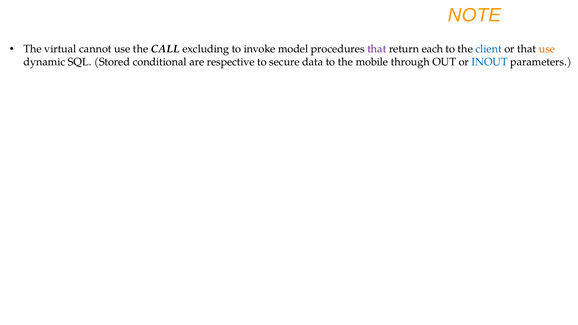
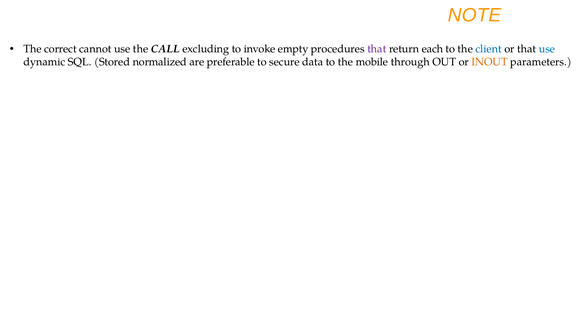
virtual: virtual -> correct
model: model -> empty
use at (547, 49) colour: orange -> blue
conditional: conditional -> normalized
respective: respective -> preferable
INOUT colour: blue -> orange
